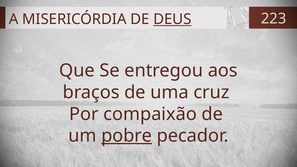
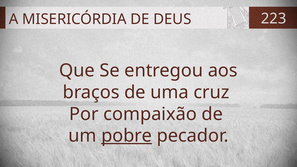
DEUS underline: present -> none
